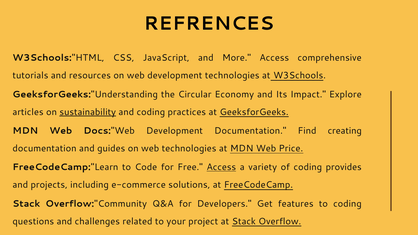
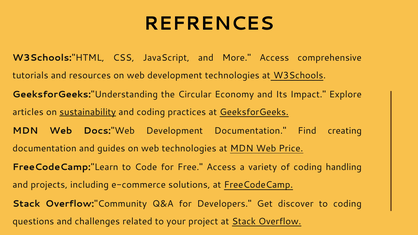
Access at (221, 167) underline: present -> none
provides: provides -> handling
features: features -> discover
